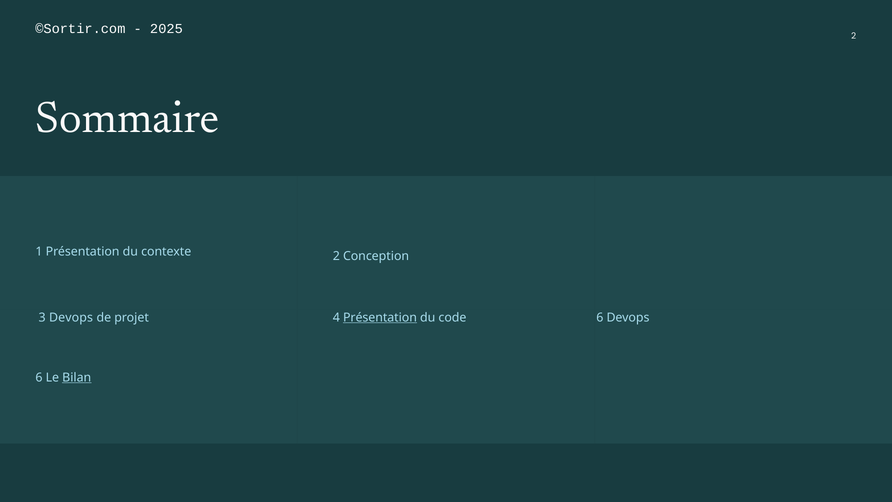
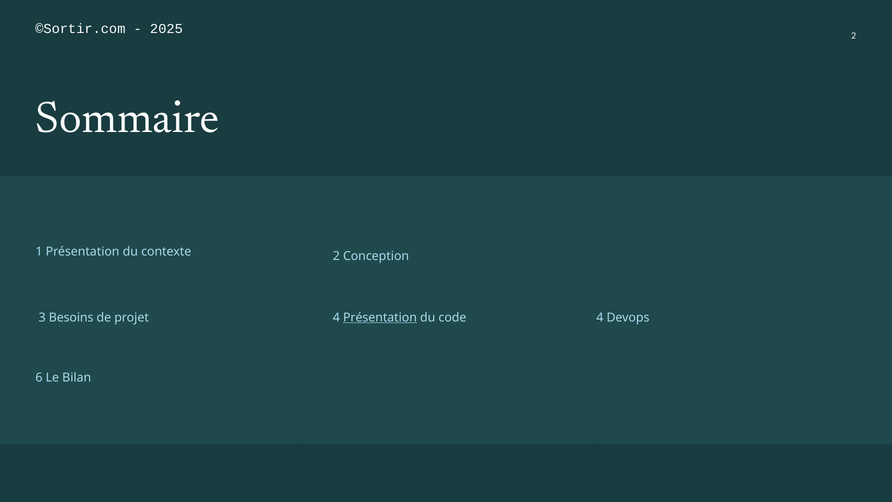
3 Devops: Devops -> Besoins
code 6: 6 -> 4
Bilan underline: present -> none
